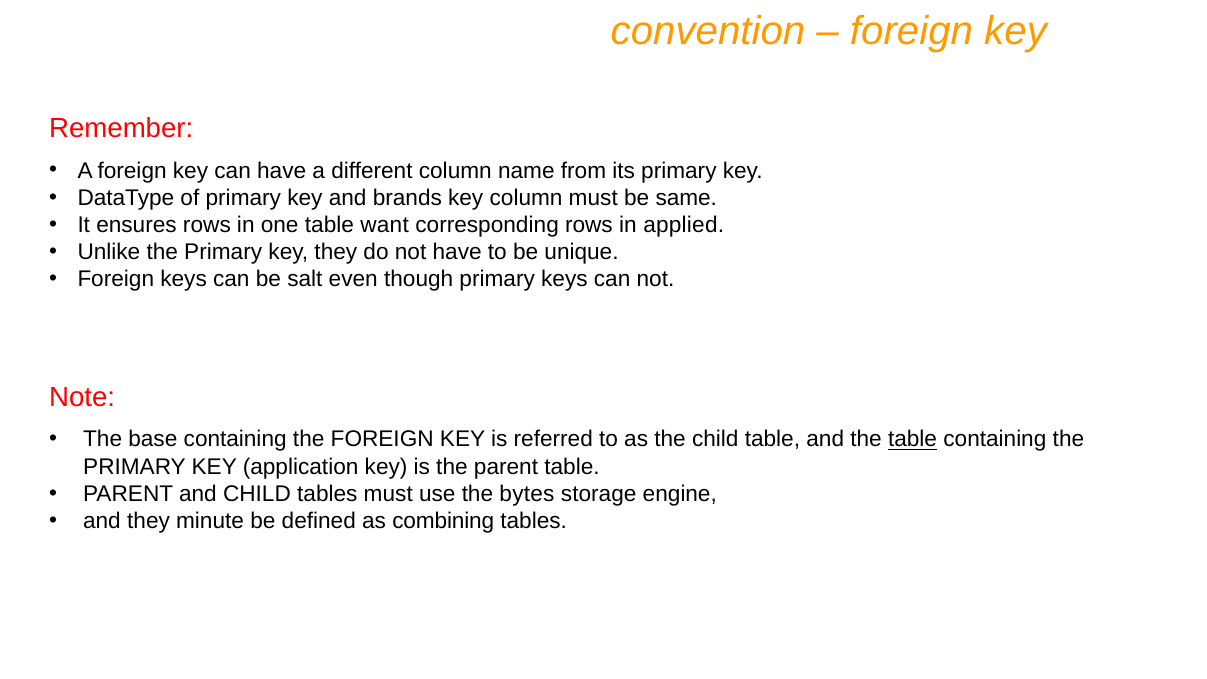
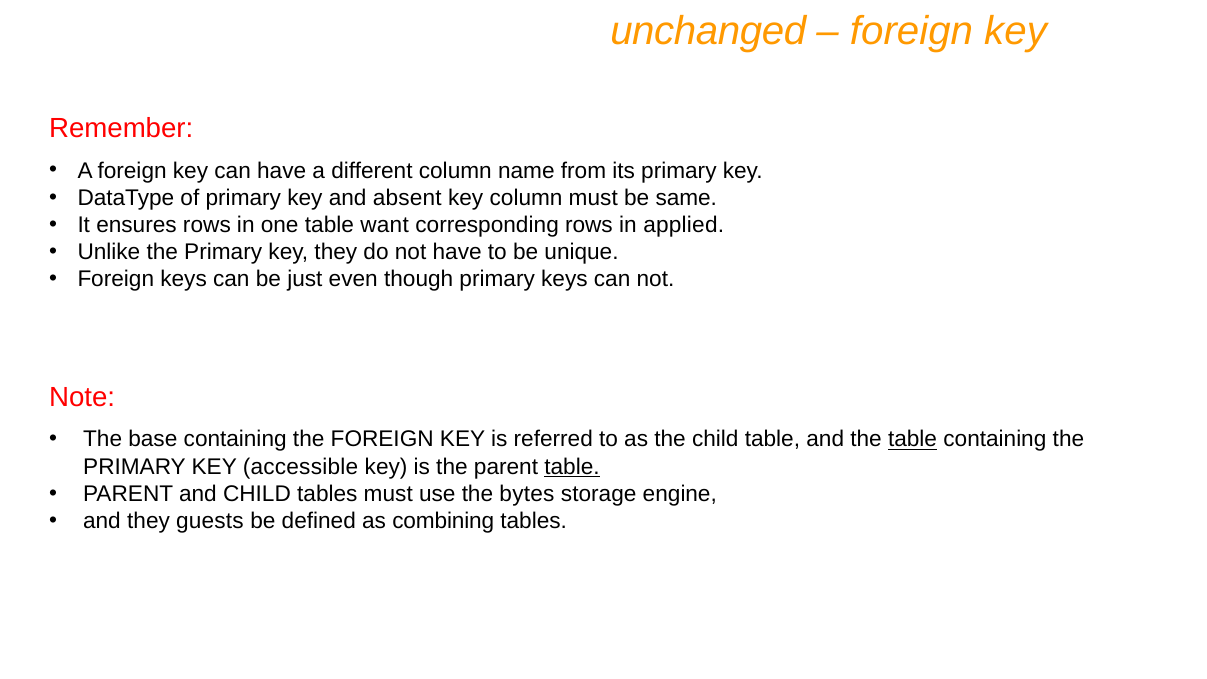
convention: convention -> unchanged
brands: brands -> absent
salt: salt -> just
application: application -> accessible
table at (572, 467) underline: none -> present
minute: minute -> guests
